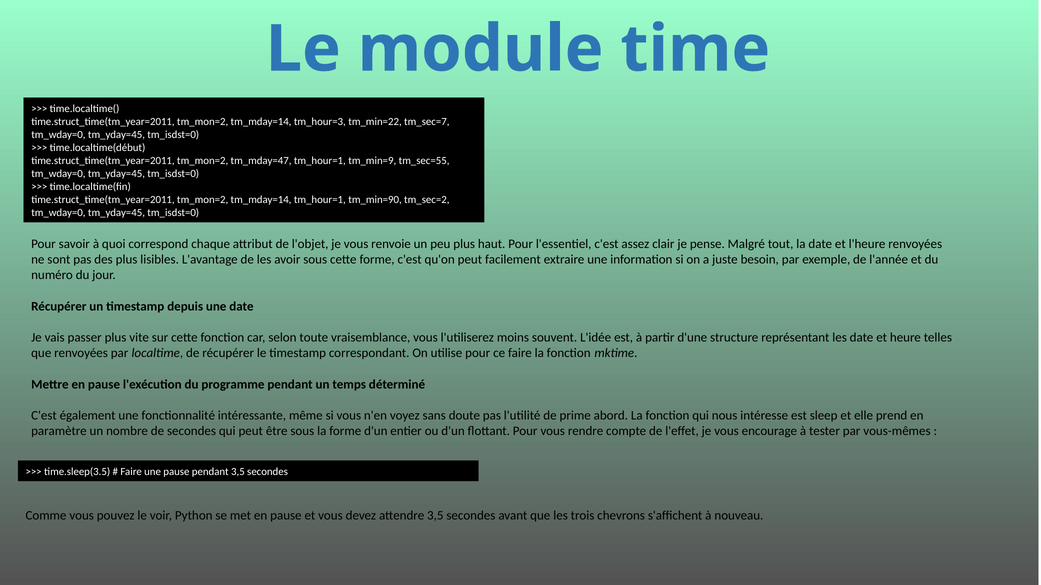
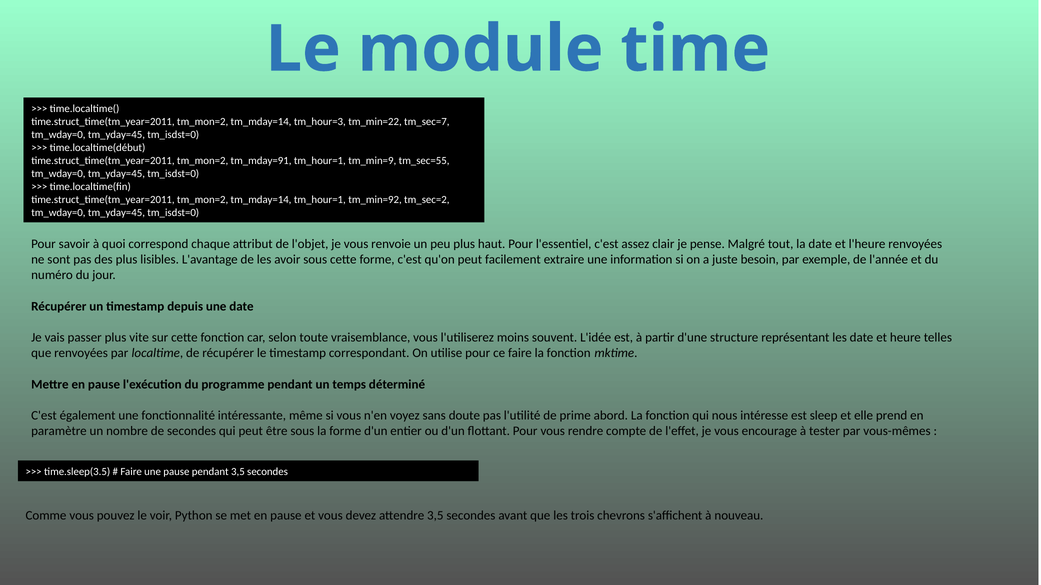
tm_mday=47: tm_mday=47 -> tm_mday=91
tm_min=90: tm_min=90 -> tm_min=92
